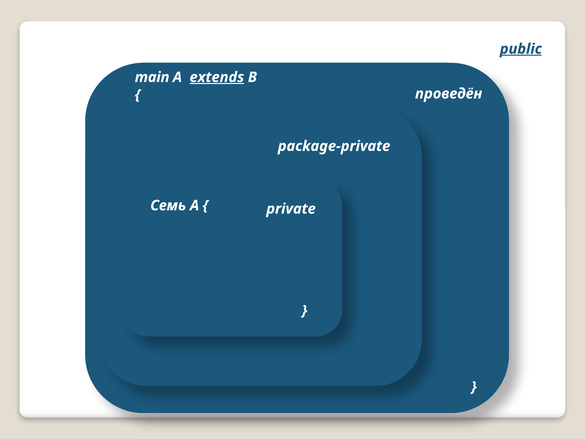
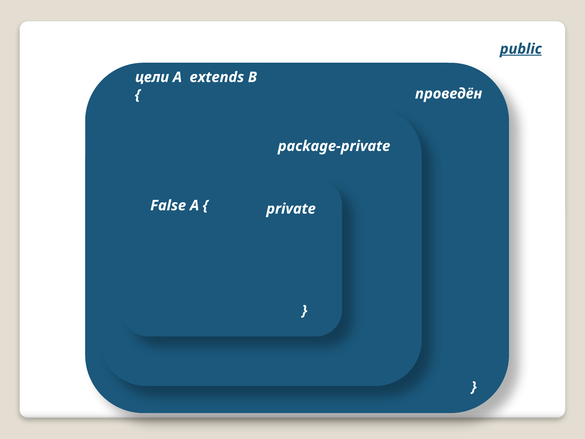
main: main -> цели
extends underline: present -> none
Семь: Семь -> False
